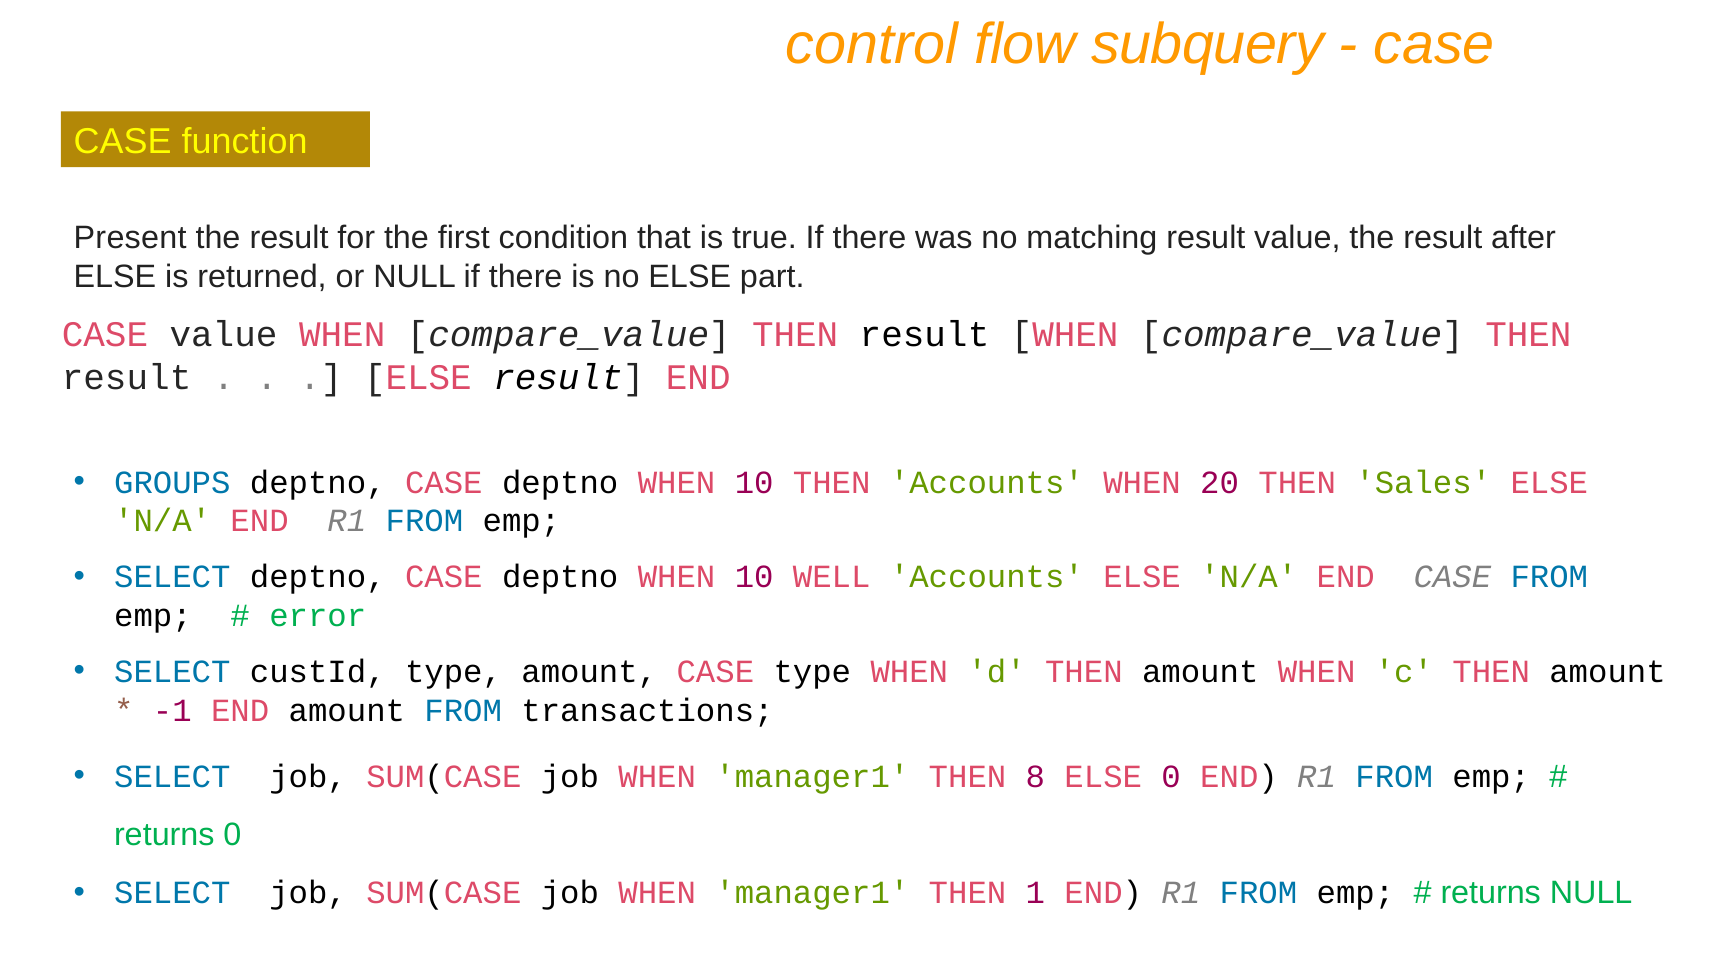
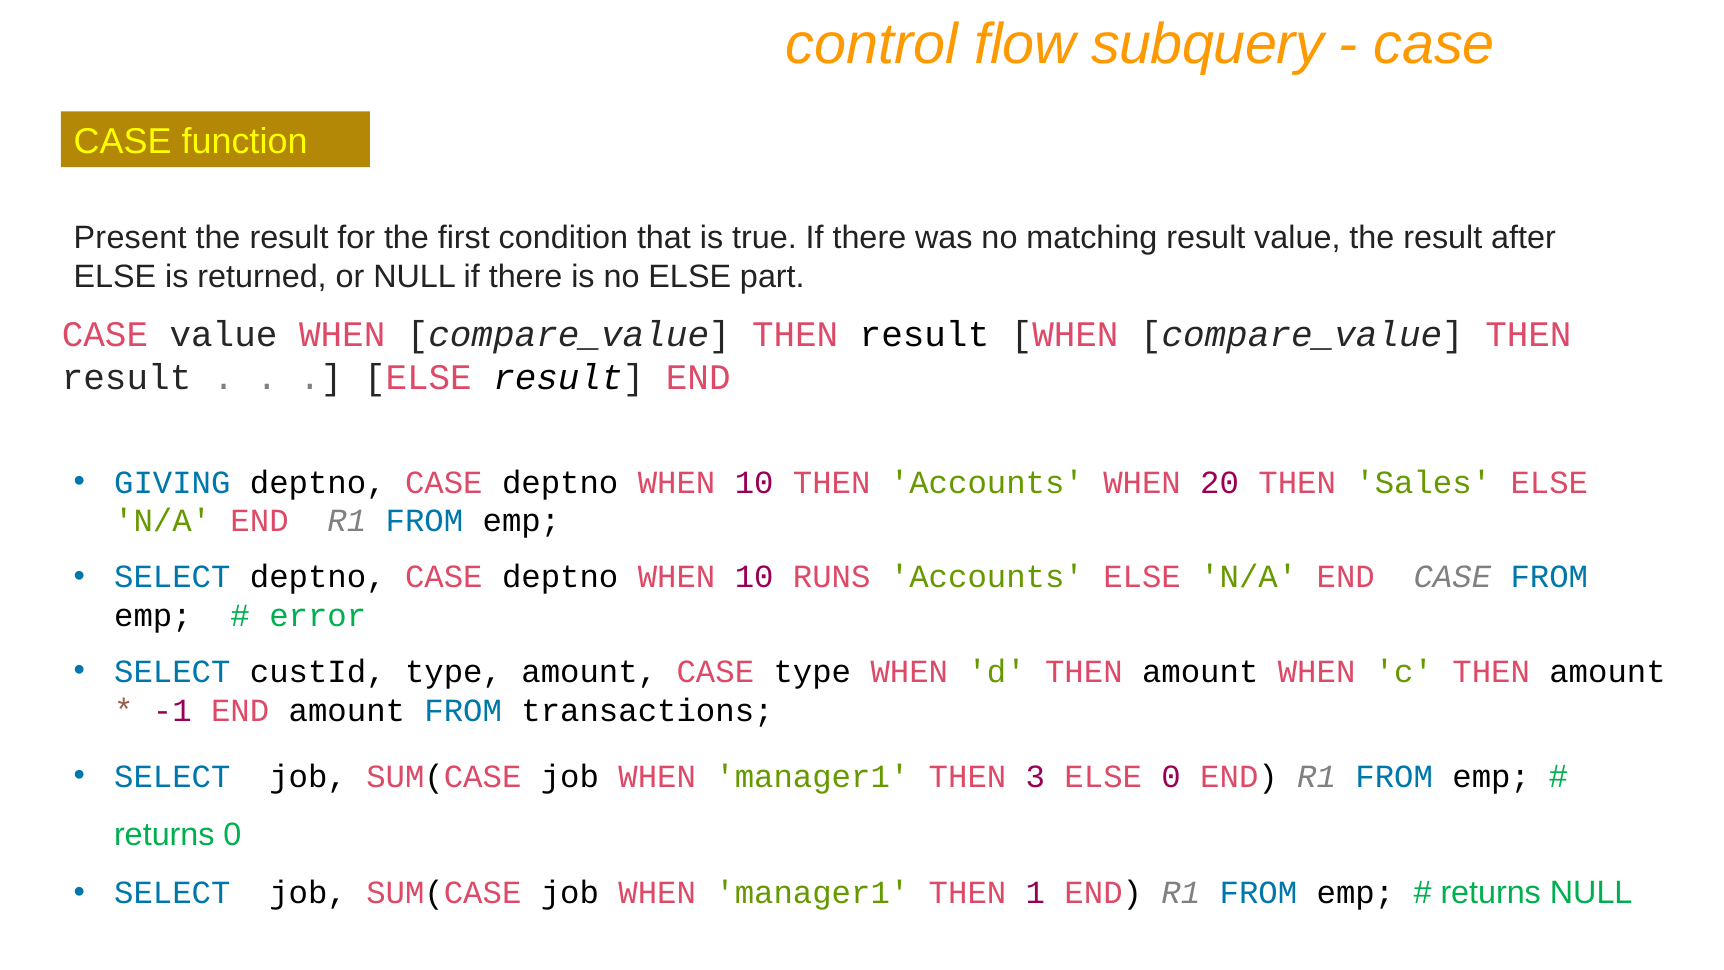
GROUPS: GROUPS -> GIVING
WELL: WELL -> RUNS
8: 8 -> 3
